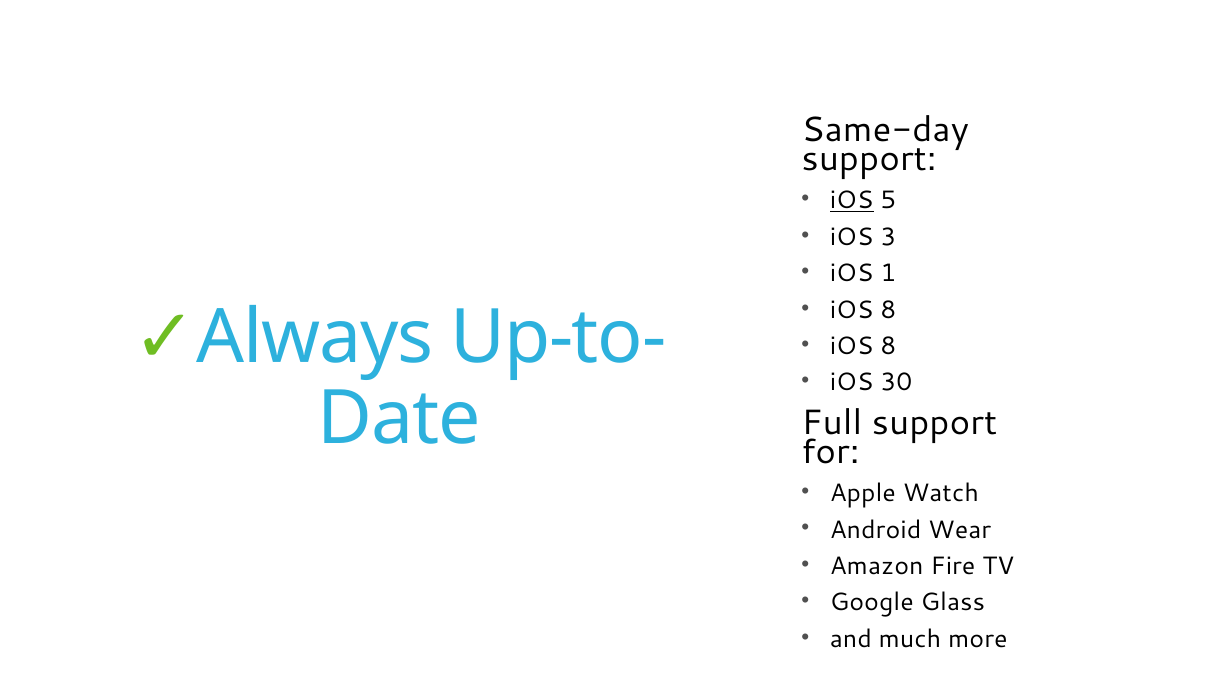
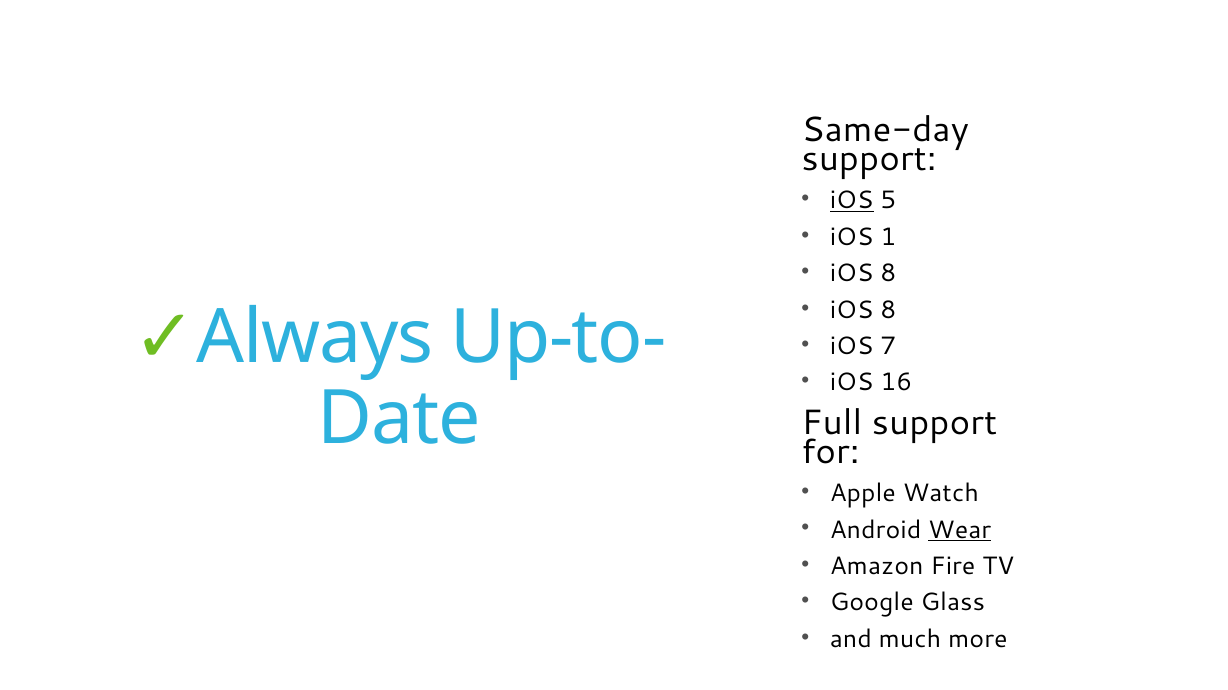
3: 3 -> 1
1 at (888, 274): 1 -> 8
8 at (888, 347): 8 -> 7
30: 30 -> 16
Wear underline: none -> present
